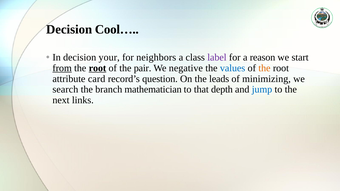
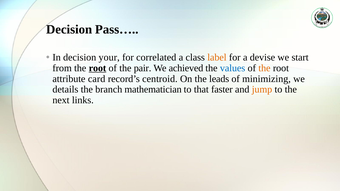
Cool…: Cool… -> Pass…
neighbors: neighbors -> correlated
label colour: purple -> orange
reason: reason -> devise
from underline: present -> none
negative: negative -> achieved
question: question -> centroid
search: search -> details
depth: depth -> faster
jump colour: blue -> orange
